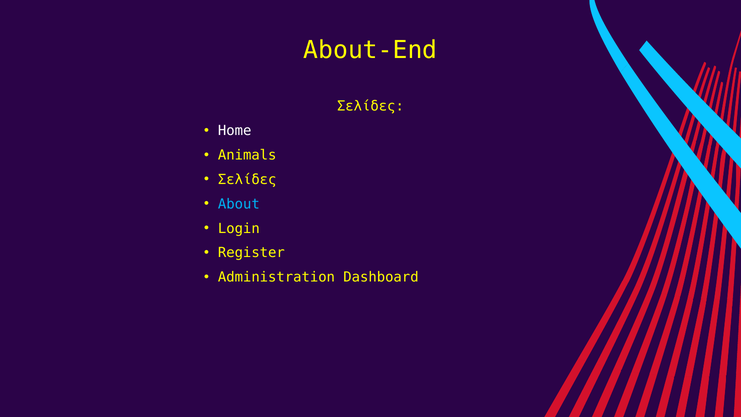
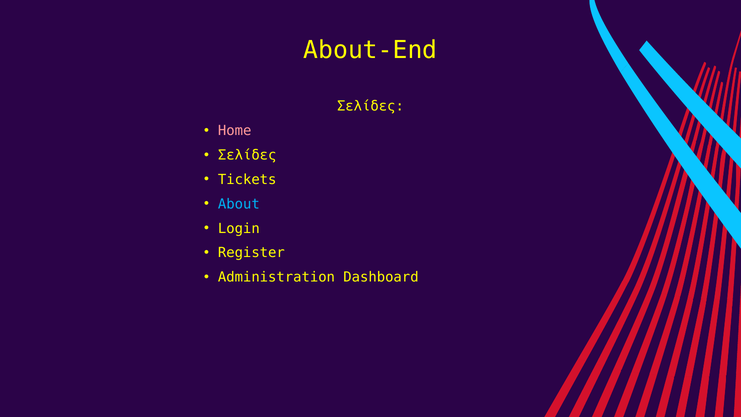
Home colour: white -> pink
Animals at (247, 155): Animals -> Σελίδες
Σελίδες at (247, 180): Σελίδες -> Tickets
